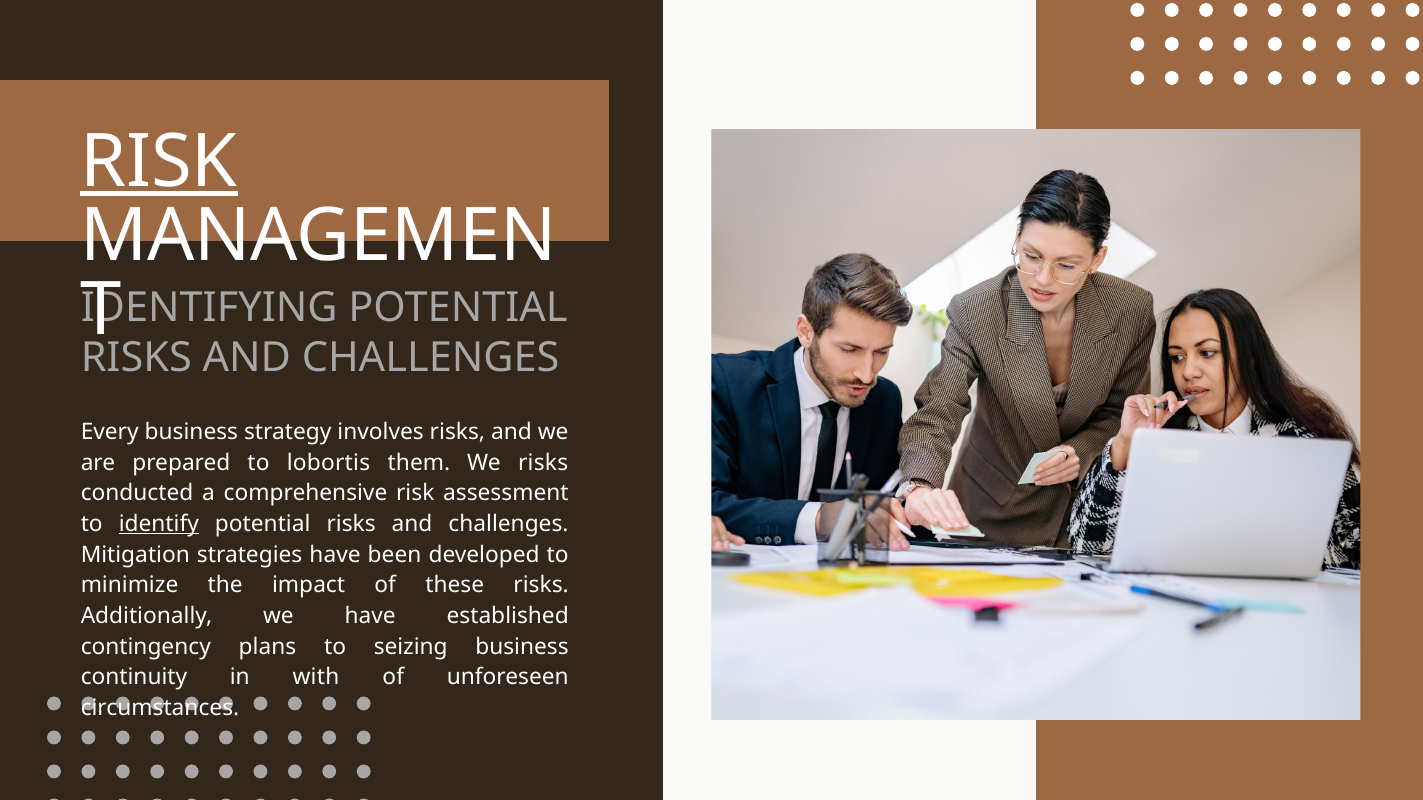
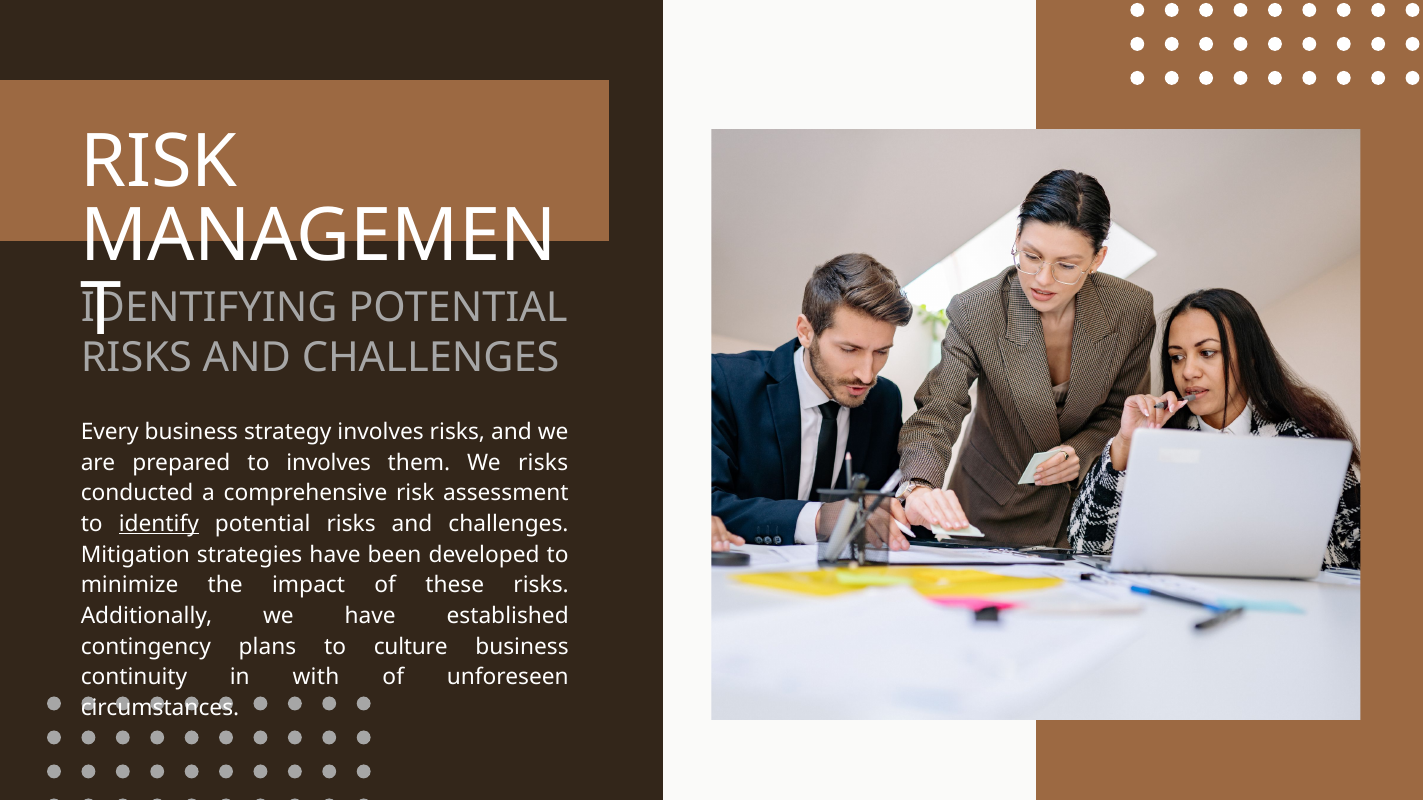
RISK at (159, 162) underline: present -> none
to lobortis: lobortis -> involves
seizing: seizing -> culture
